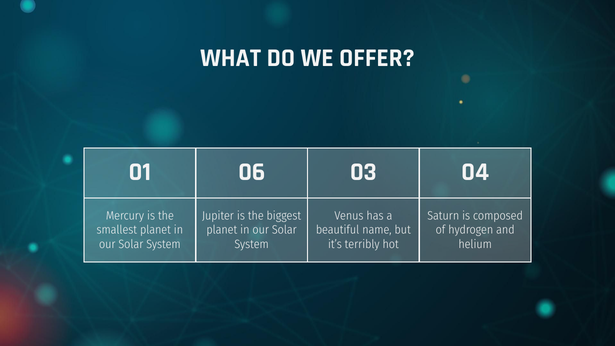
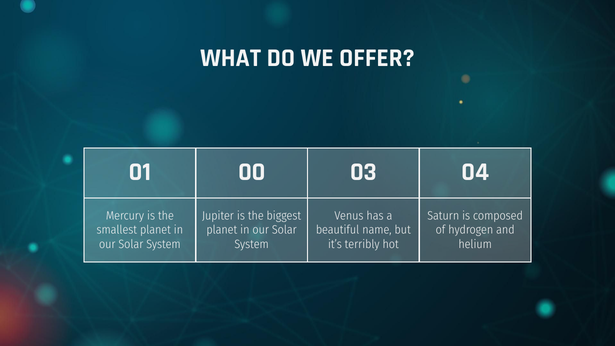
06: 06 -> 00
